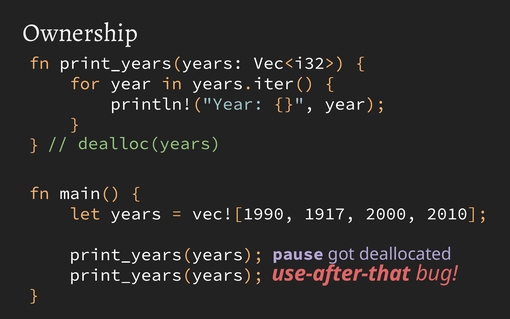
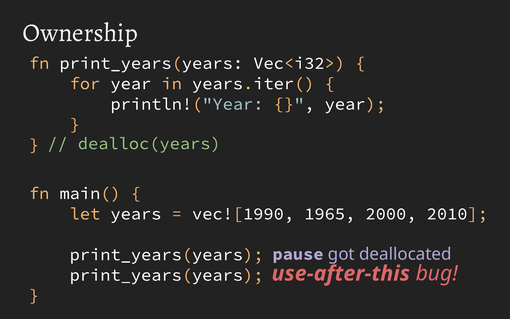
1917: 1917 -> 1965
use-after-that: use-after-that -> use-after-this
